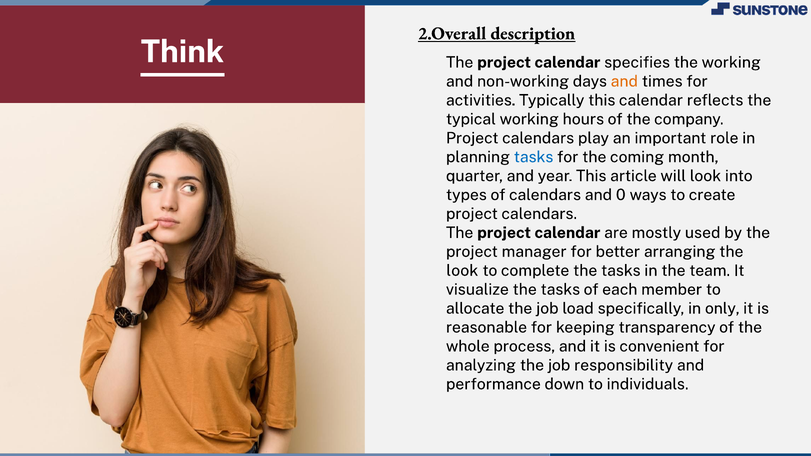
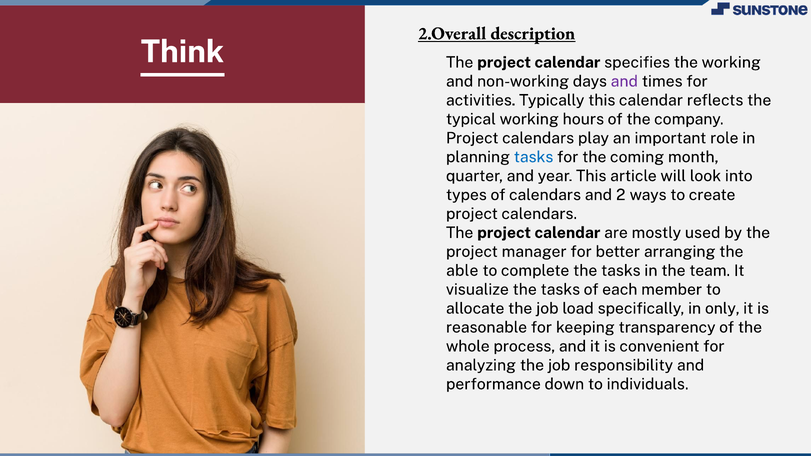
and at (624, 81) colour: orange -> purple
0: 0 -> 2
look at (462, 271): look -> able
